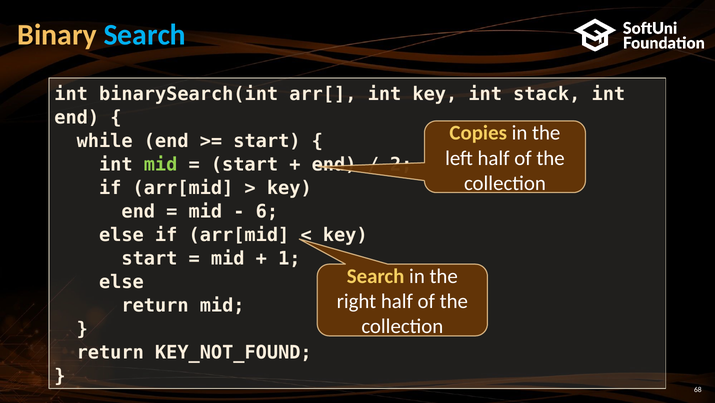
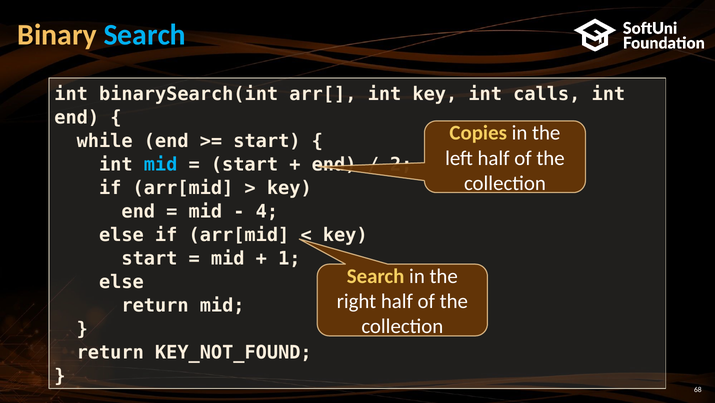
stack: stack -> calls
mid at (161, 164) colour: light green -> light blue
6: 6 -> 4
